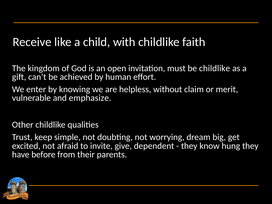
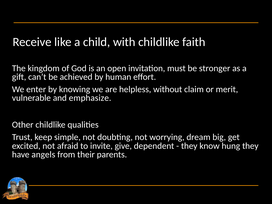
be childlike: childlike -> stronger
before: before -> angels
